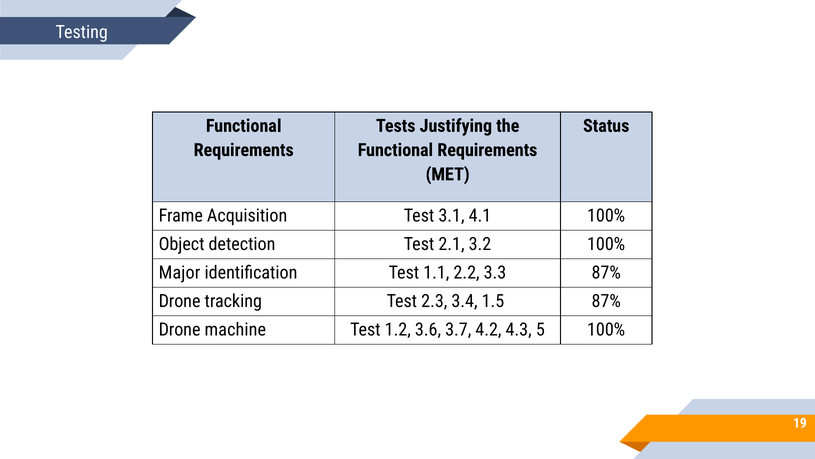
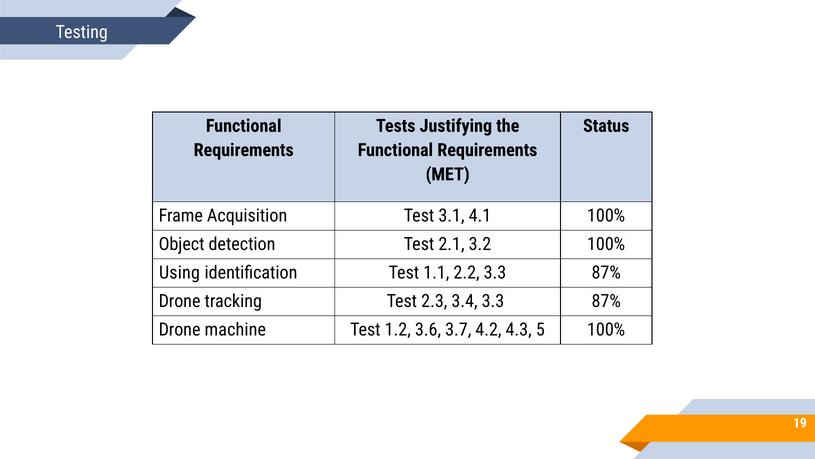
Major: Major -> Using
3.4 1.5: 1.5 -> 3.3
